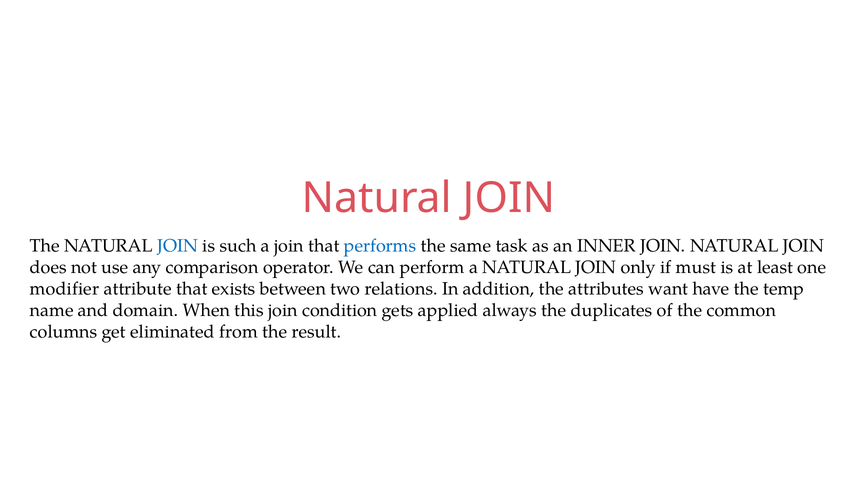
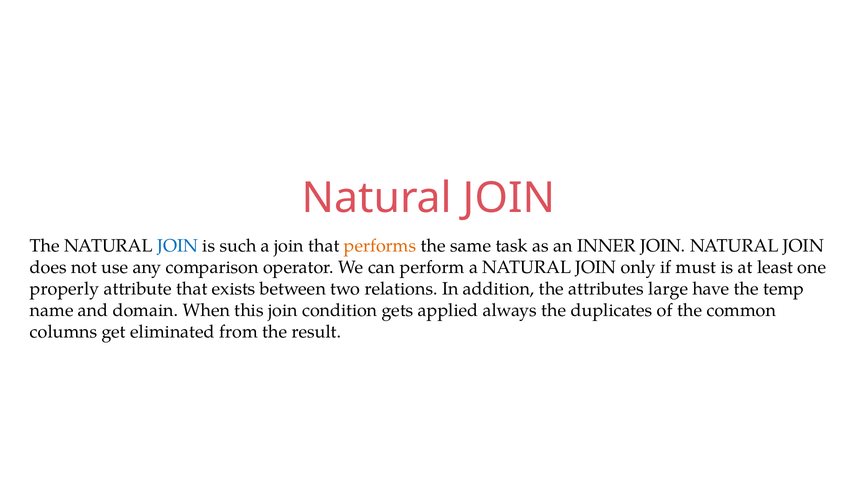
performs colour: blue -> orange
modifier: modifier -> properly
want: want -> large
